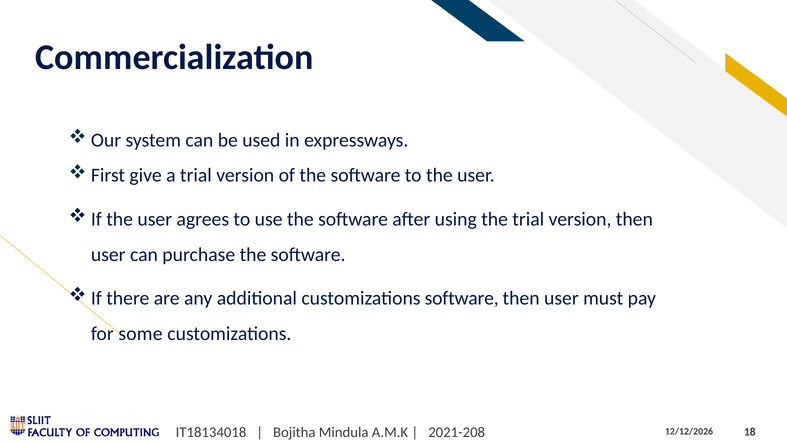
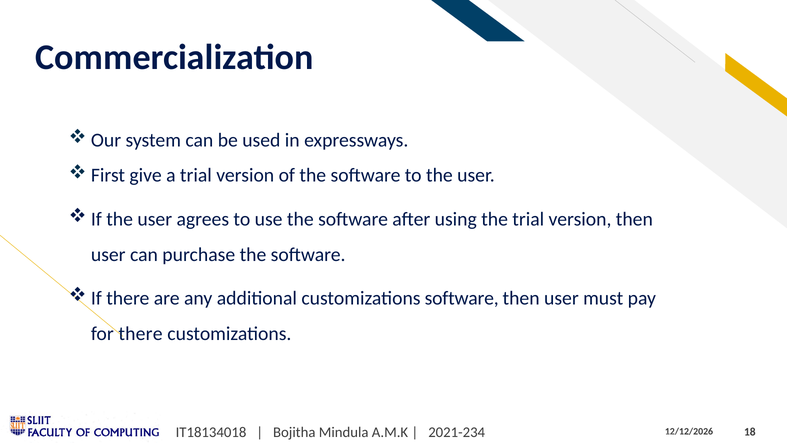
for some: some -> there
2021-208: 2021-208 -> 2021-234
